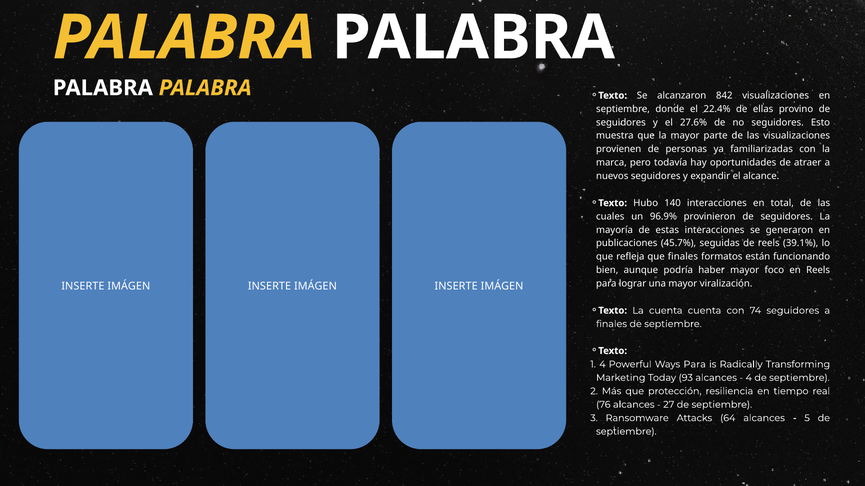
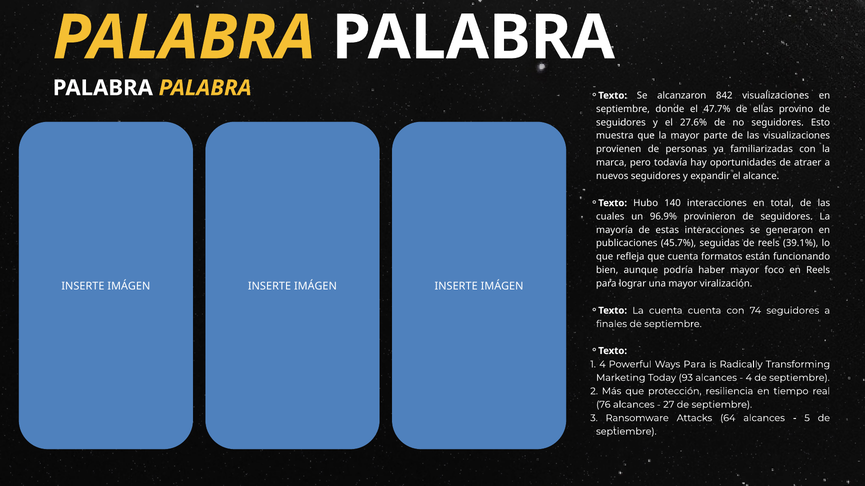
22.4%: 22.4% -> 47.7%
que finales: finales -> cuenta
